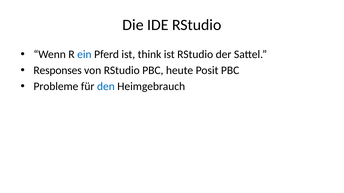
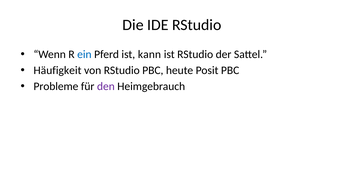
think: think -> kann
Responses: Responses -> Häufigkeit
den colour: blue -> purple
